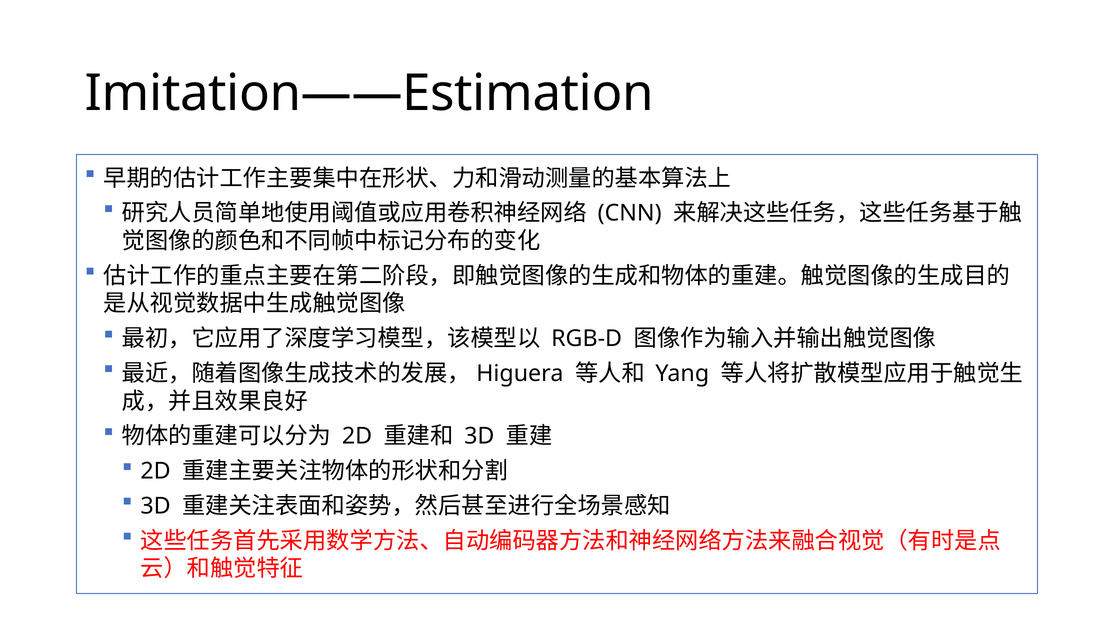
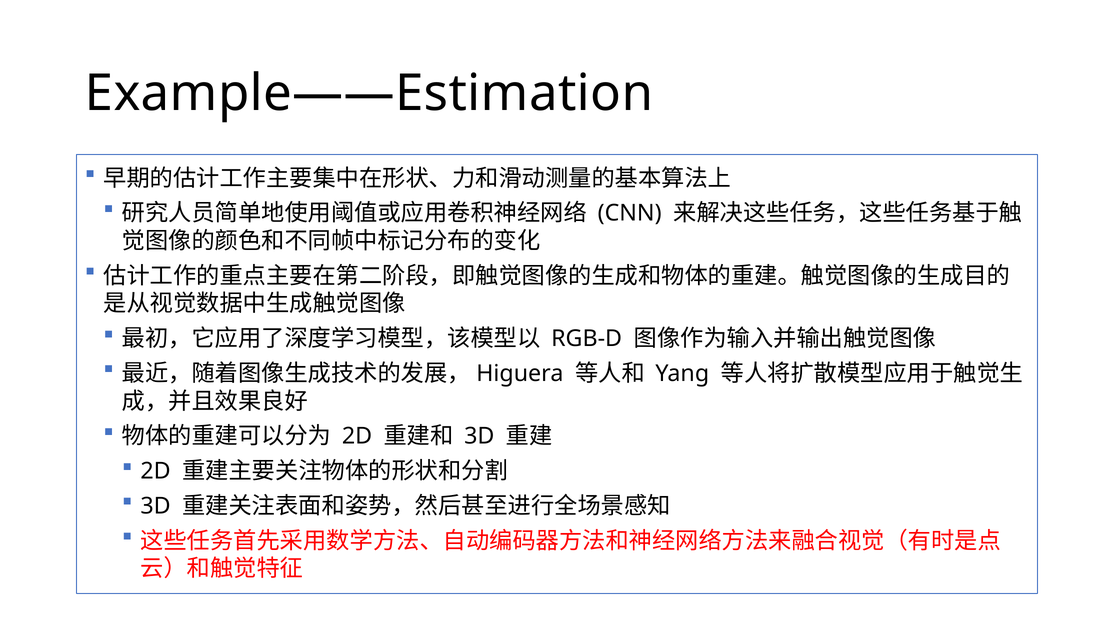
Imitation——Estimation: Imitation——Estimation -> Example——Estimation
